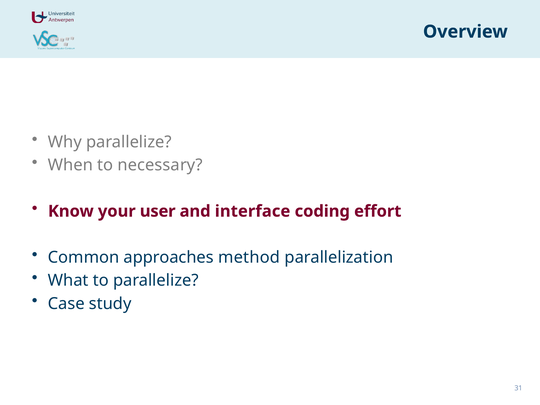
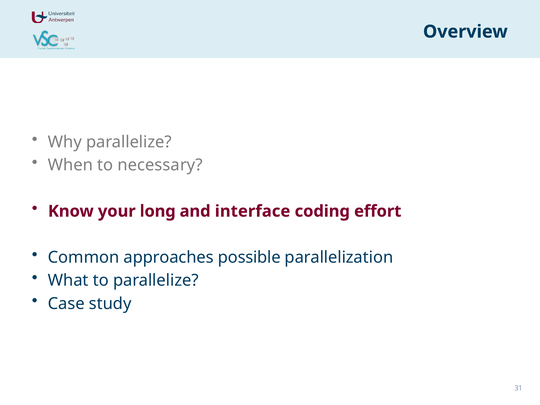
user: user -> long
method: method -> possible
